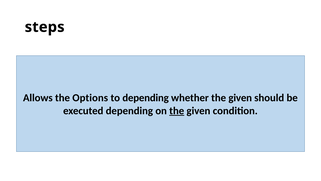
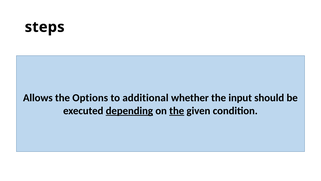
to depending: depending -> additional
whether the given: given -> input
depending at (129, 111) underline: none -> present
